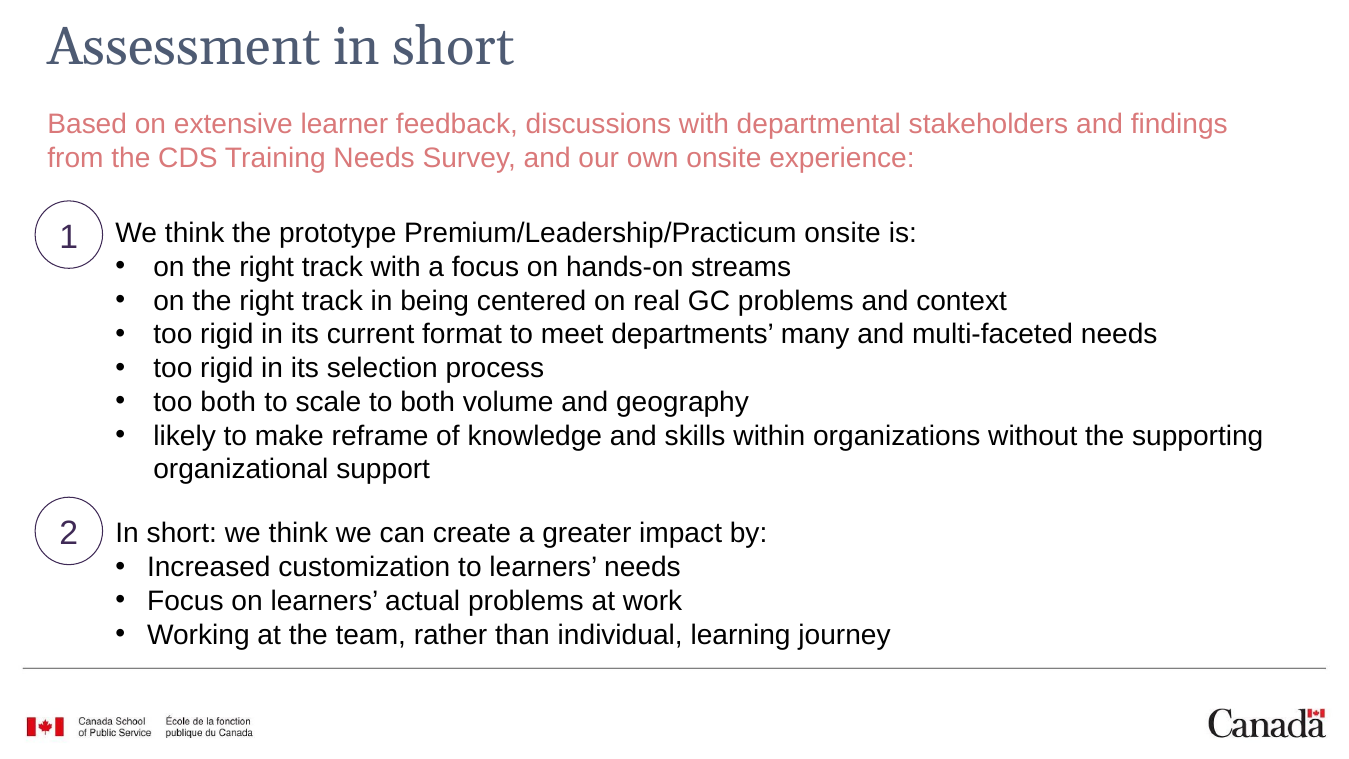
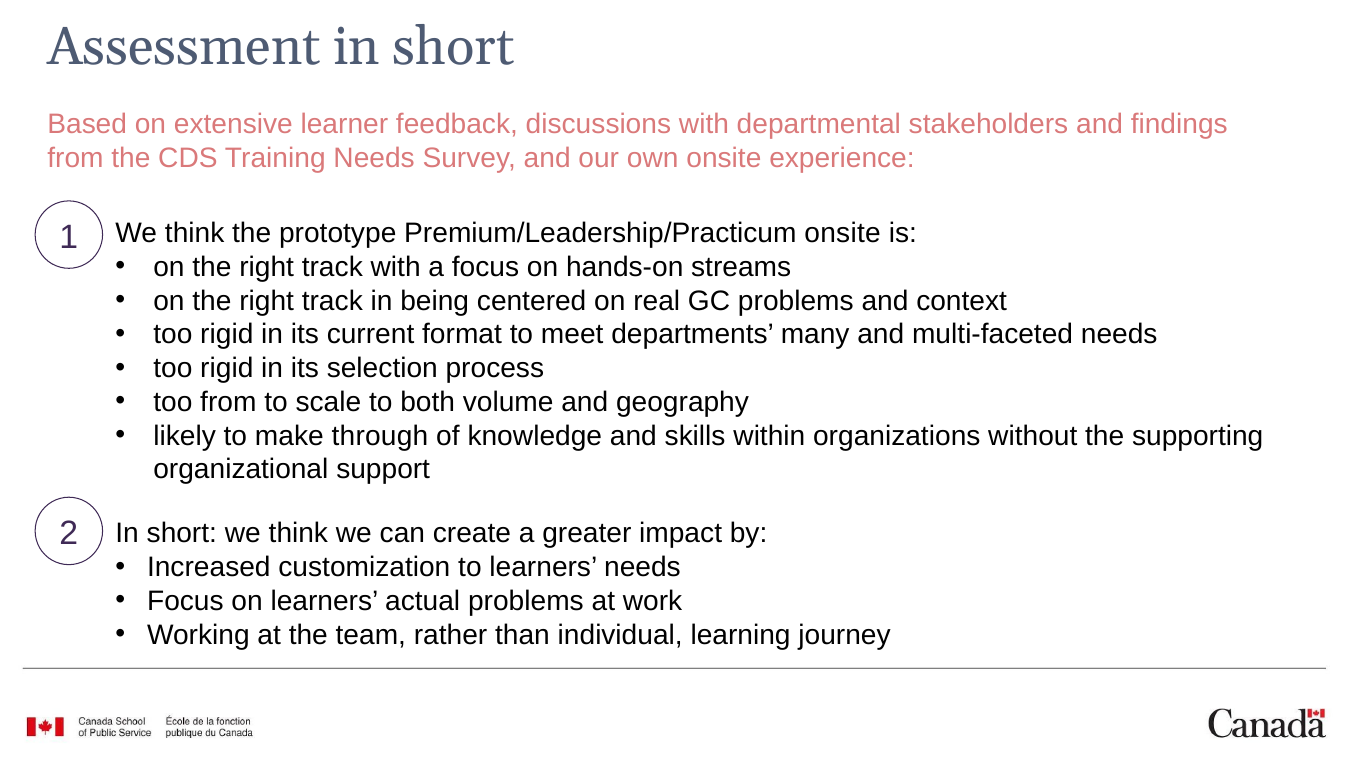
too both: both -> from
reframe: reframe -> through
